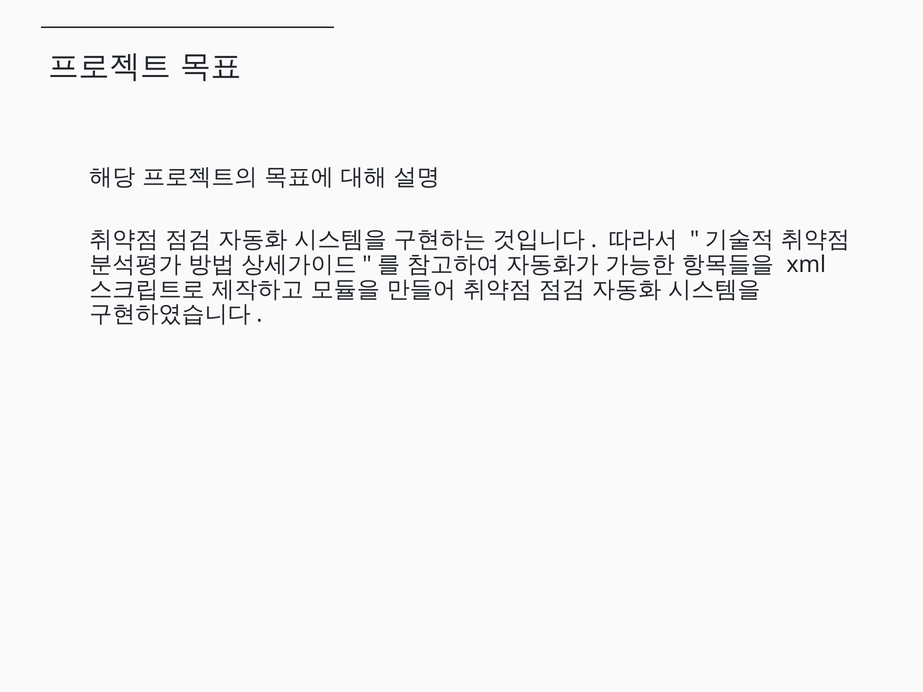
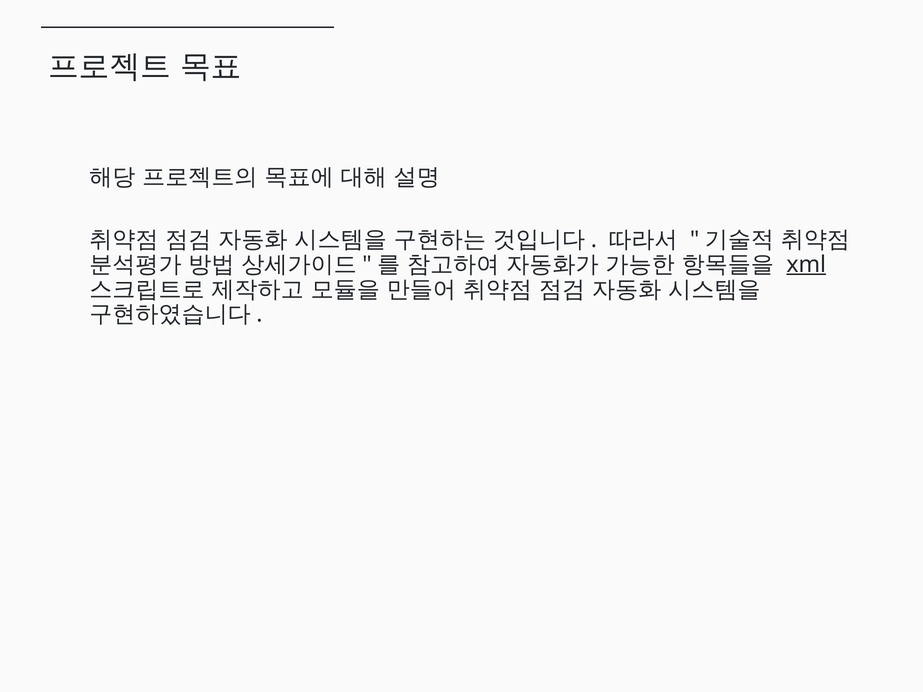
xml underline: none -> present
